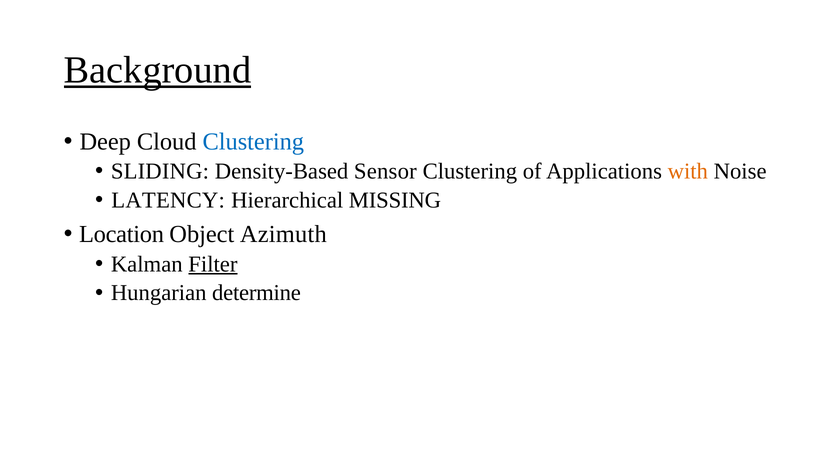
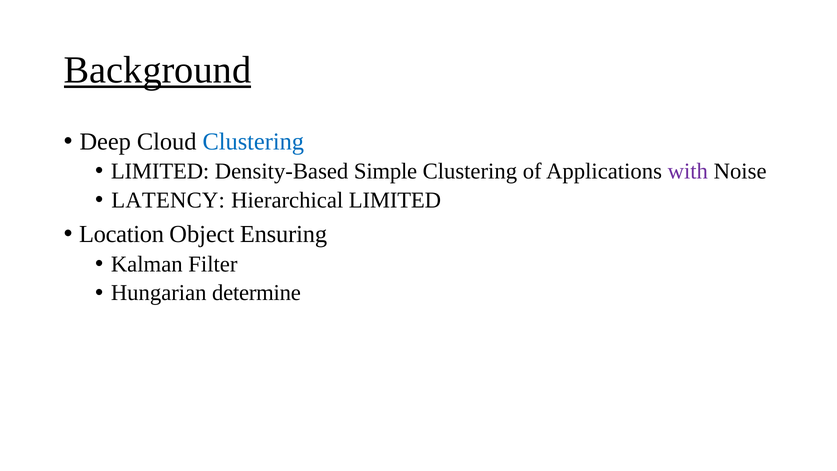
SLIDING at (160, 171): SLIDING -> LIMITED
Sensor: Sensor -> Simple
with colour: orange -> purple
Hierarchical MISSING: MISSING -> LIMITED
Azimuth: Azimuth -> Ensuring
Filter underline: present -> none
